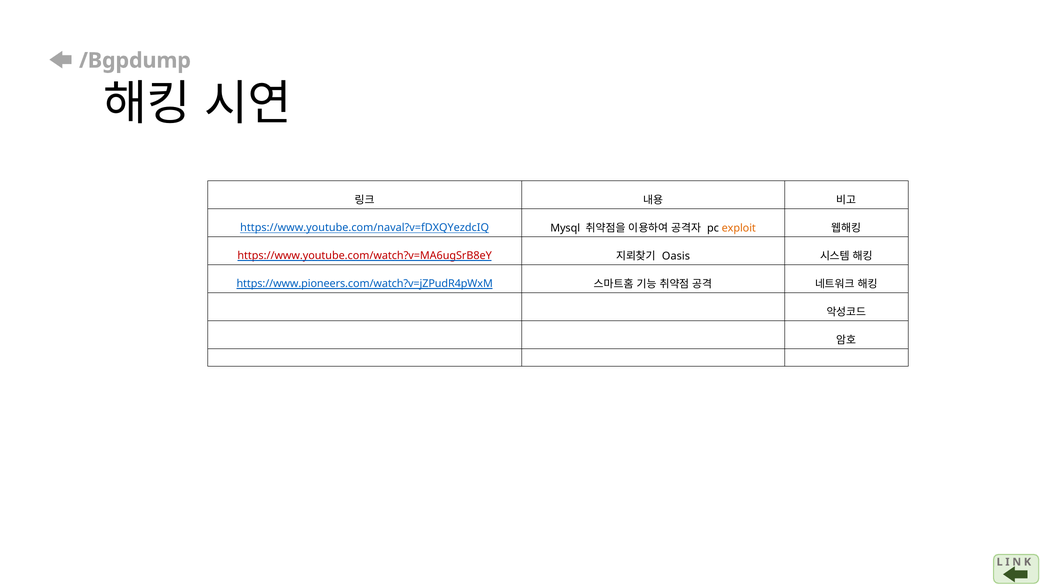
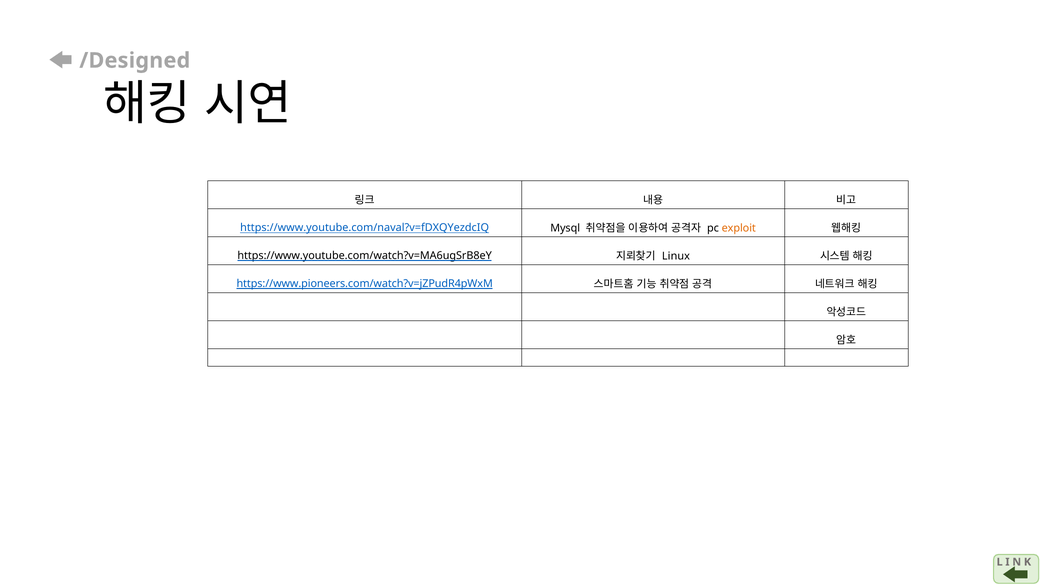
/Bgpdump: /Bgpdump -> /Designed
https://www.youtube.com/watch?v=MA6ugSrB8eY colour: red -> black
Oasis: Oasis -> Linux
